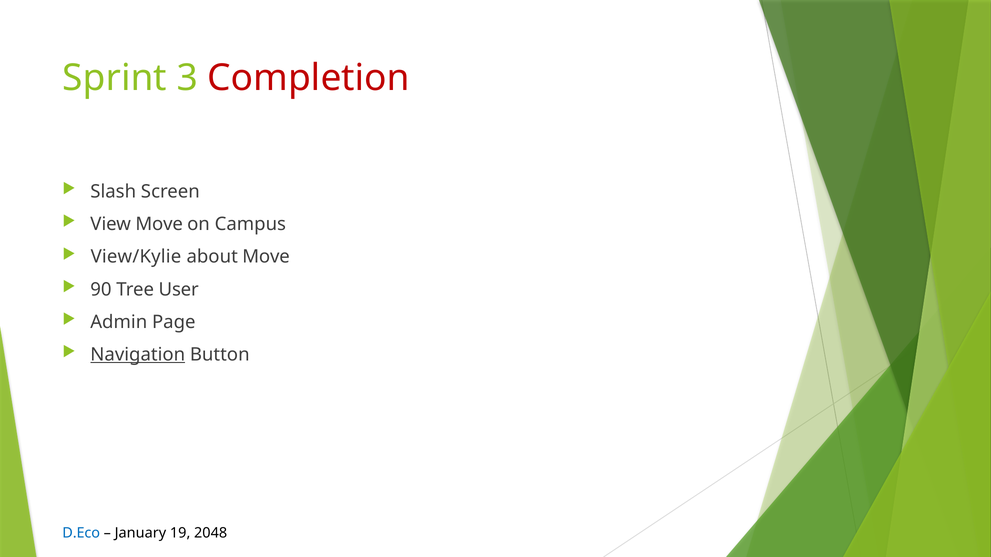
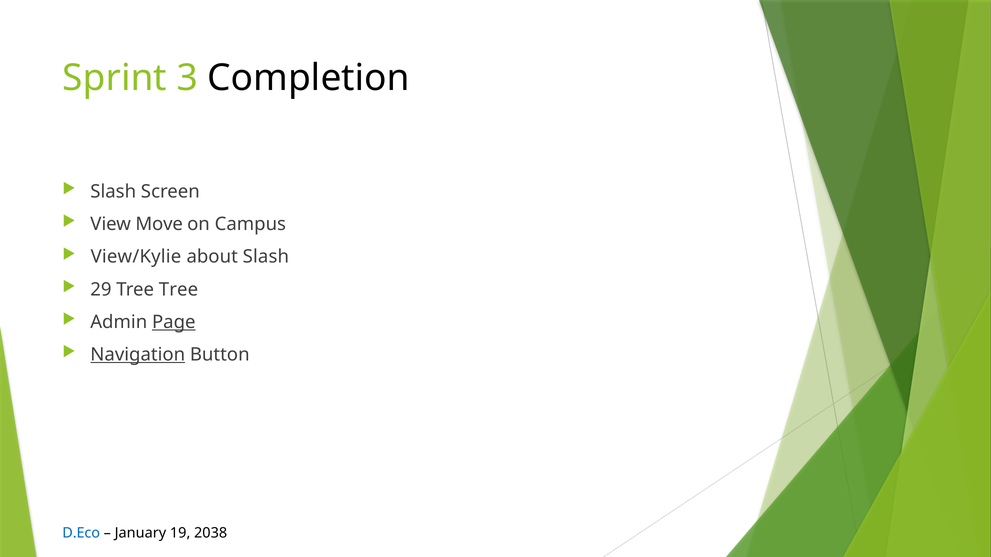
Completion colour: red -> black
about Move: Move -> Slash
90: 90 -> 29
Tree User: User -> Tree
Page underline: none -> present
2048: 2048 -> 2038
